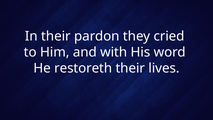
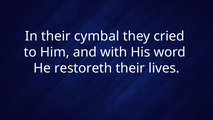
pardon: pardon -> cymbal
